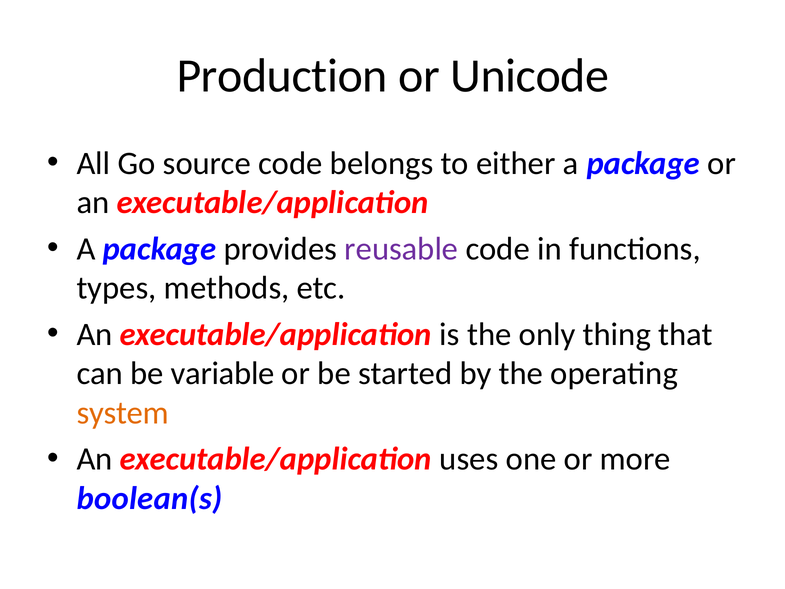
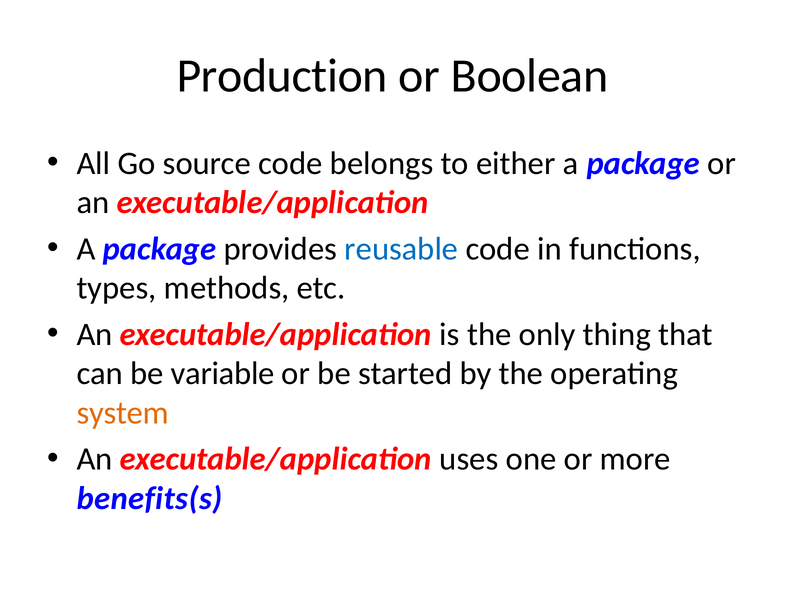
Unicode: Unicode -> Boolean
reusable colour: purple -> blue
boolean(s: boolean(s -> benefits(s
